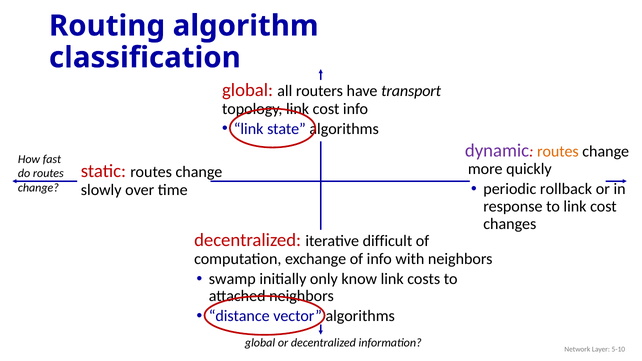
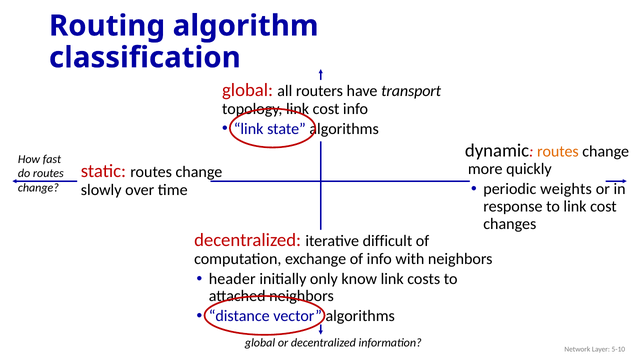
dynamic colour: purple -> black
rollback: rollback -> weights
swamp: swamp -> header
